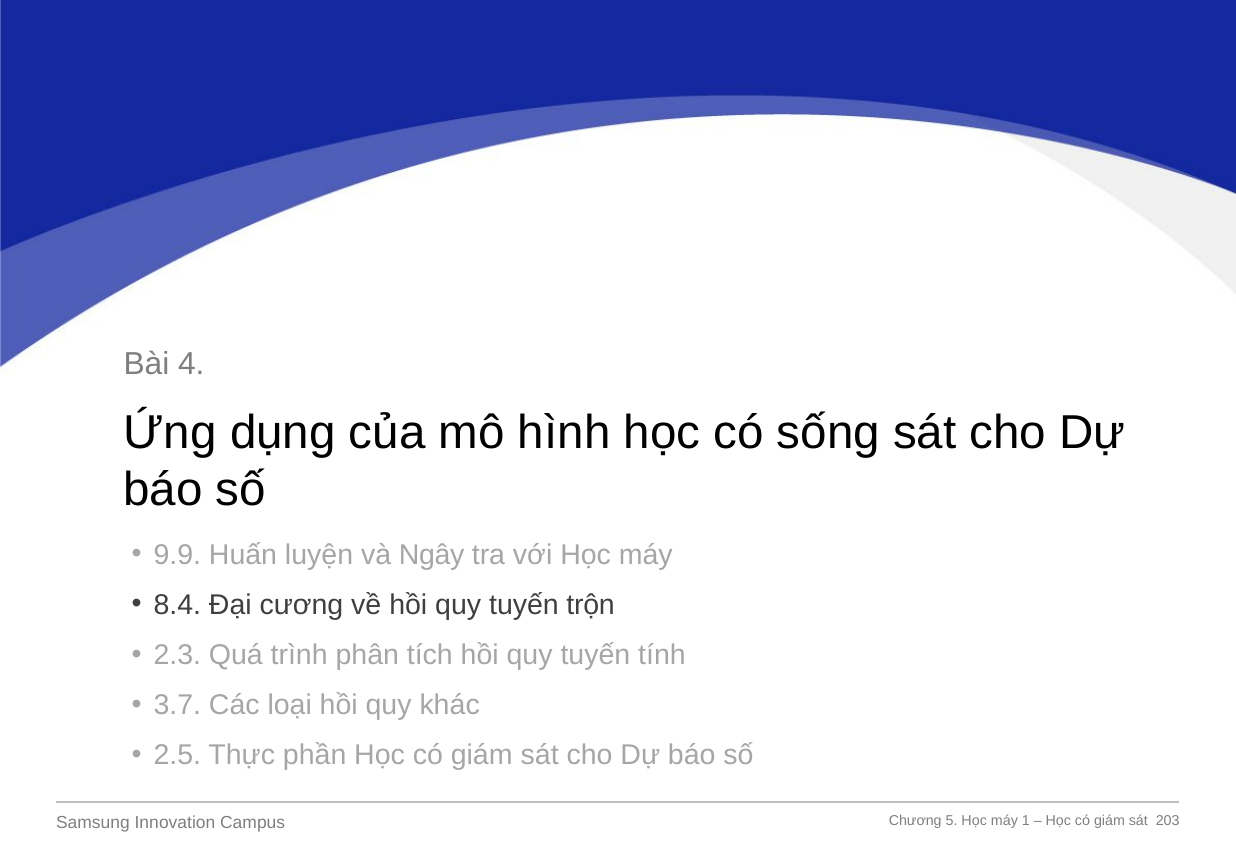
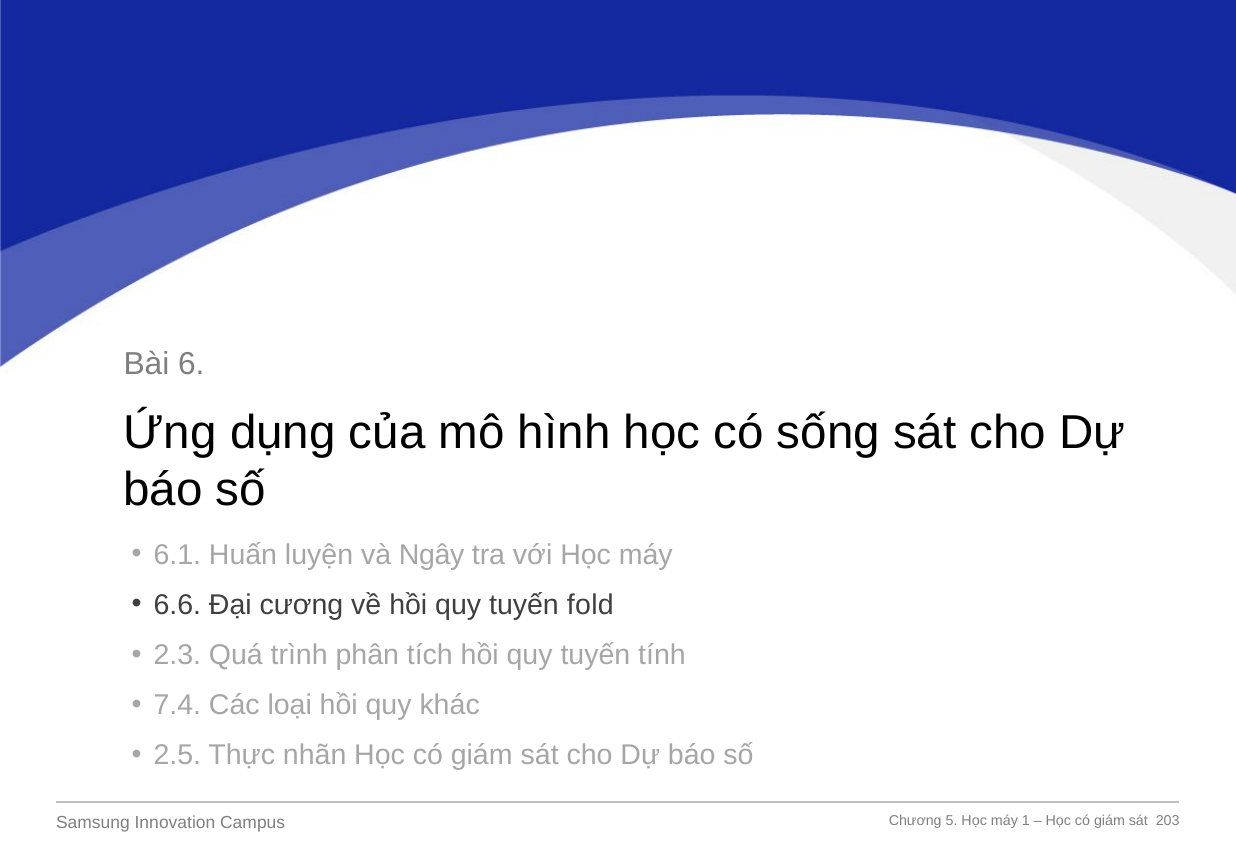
4: 4 -> 6
9.9: 9.9 -> 6.1
8.4: 8.4 -> 6.6
trộn: trộn -> fold
3.7: 3.7 -> 7.4
phần: phần -> nhãn
